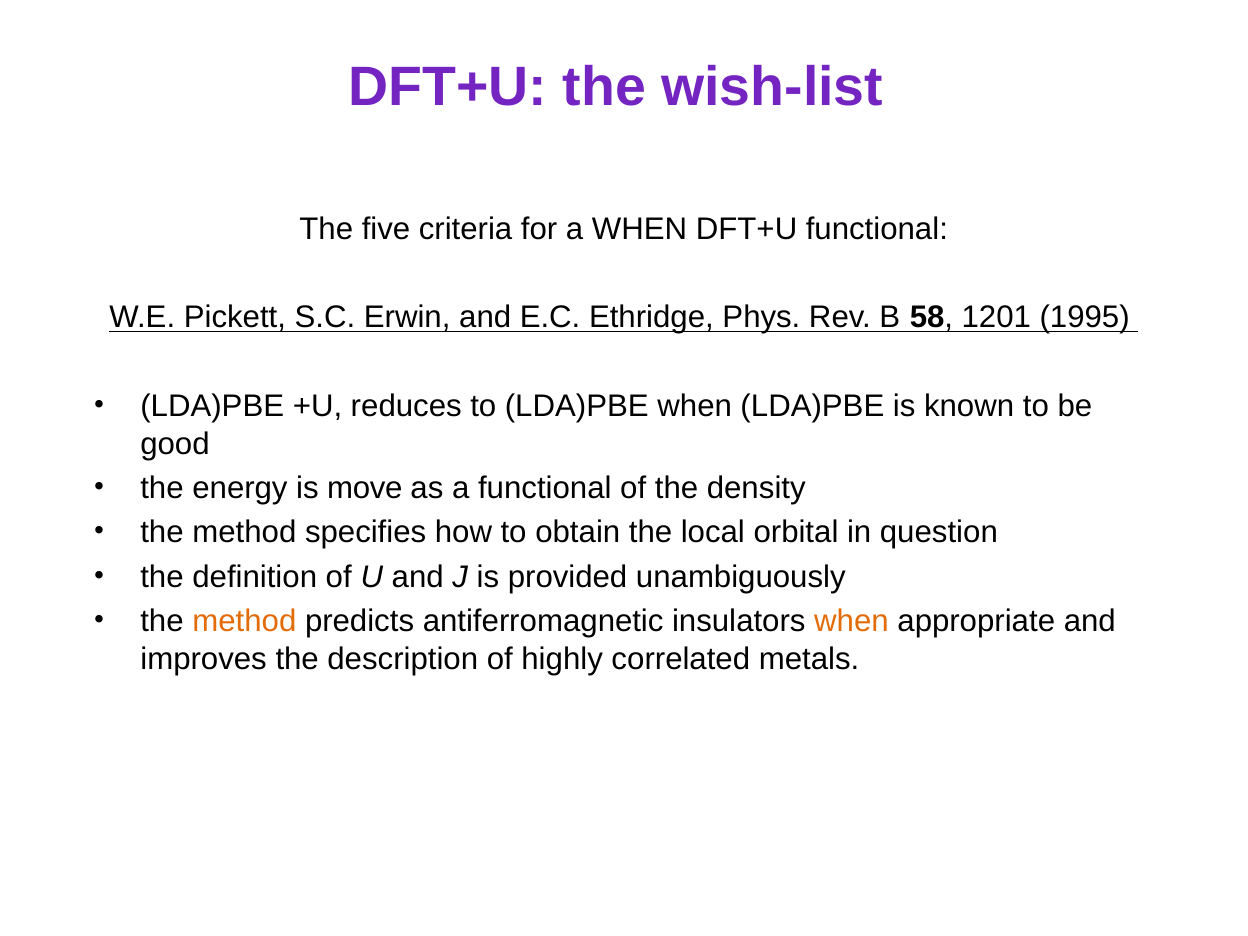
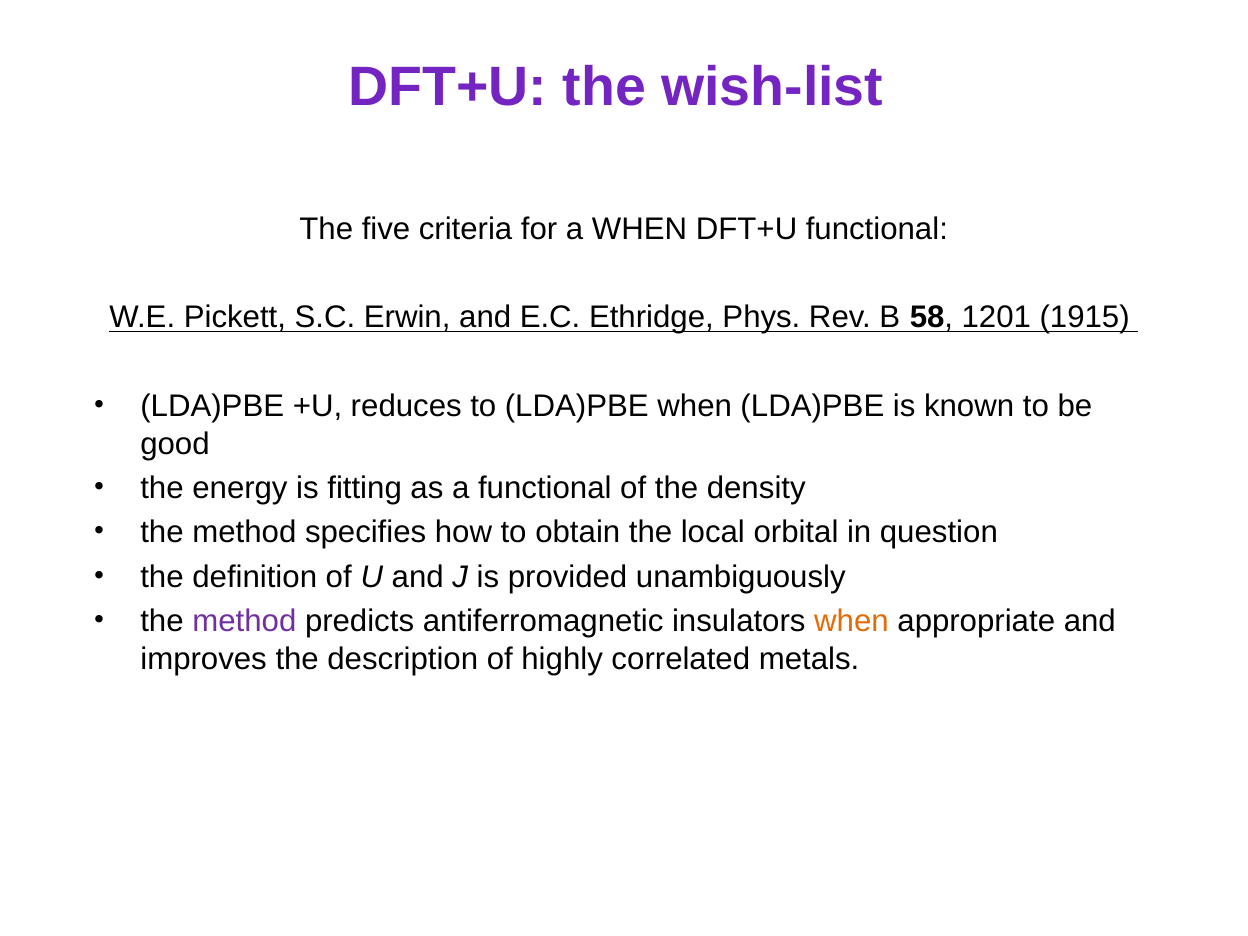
1995: 1995 -> 1915
move: move -> fitting
method at (244, 621) colour: orange -> purple
